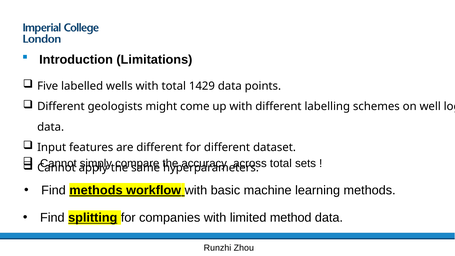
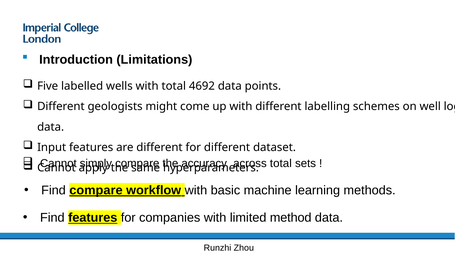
1429: 1429 -> 4692
Find methods: methods -> compare
Find splitting: splitting -> features
